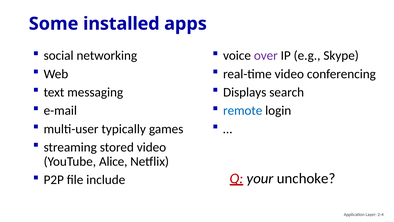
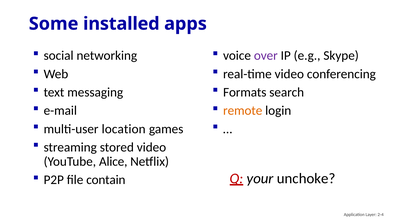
Displays: Displays -> Formats
remote colour: blue -> orange
typically: typically -> location
include: include -> contain
